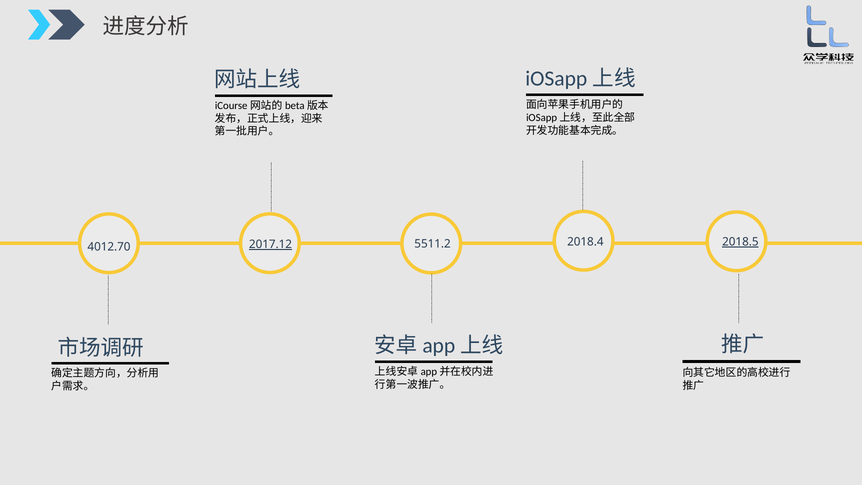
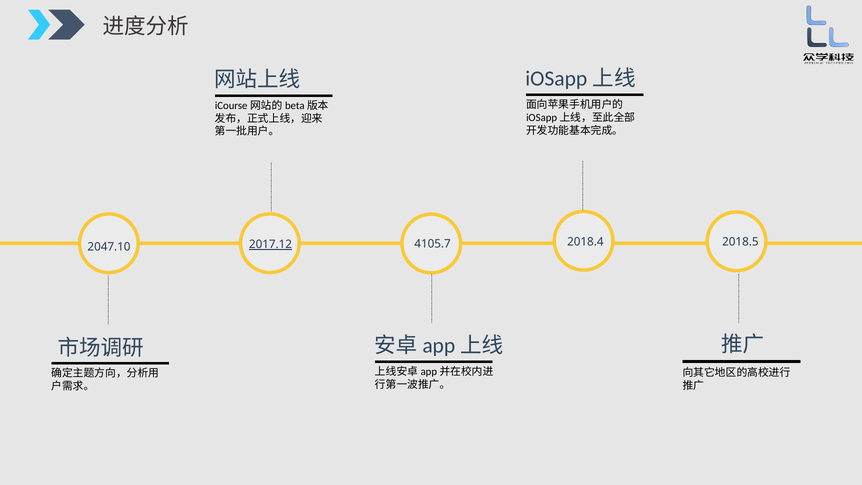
2018.5 underline: present -> none
5511.2: 5511.2 -> 4105.7
4012.70: 4012.70 -> 2047.10
